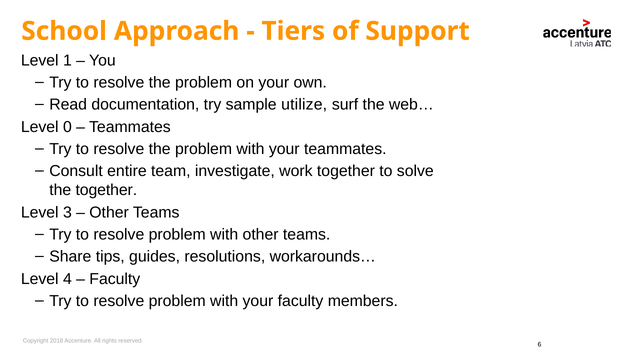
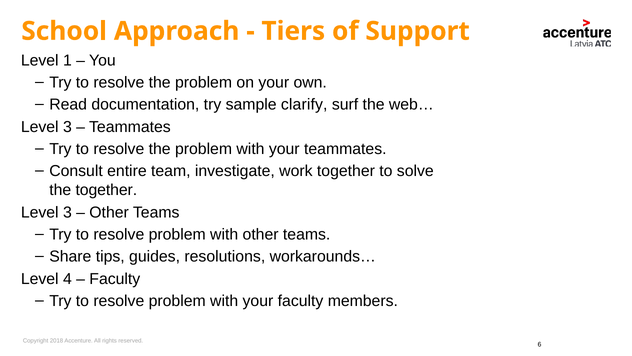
utilize: utilize -> clarify
0 at (67, 127): 0 -> 3
